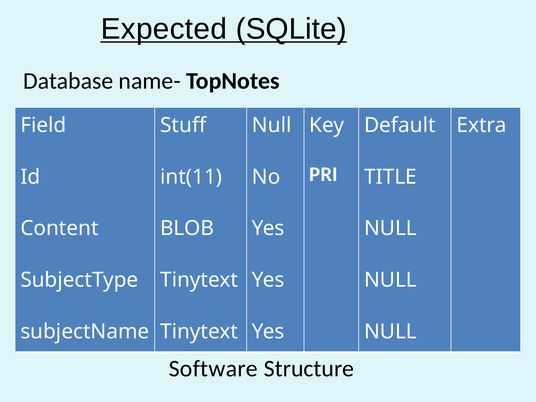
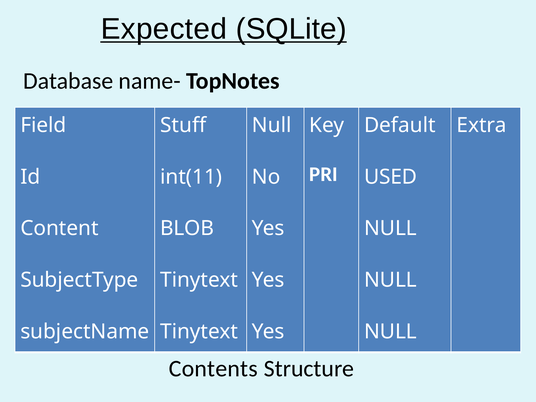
TITLE: TITLE -> USED
Software: Software -> Contents
